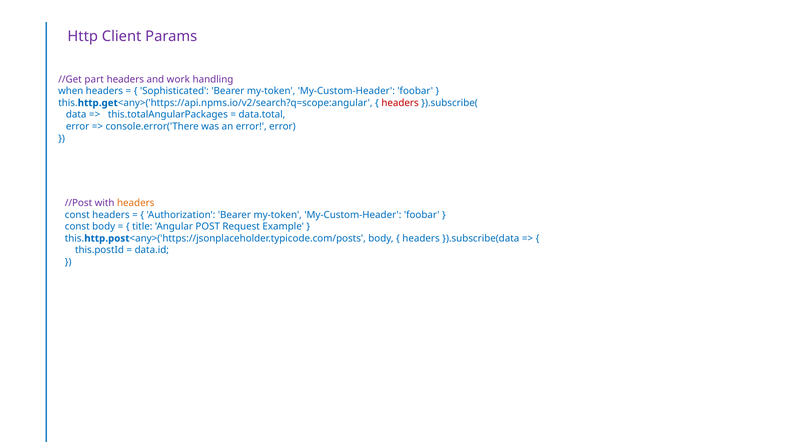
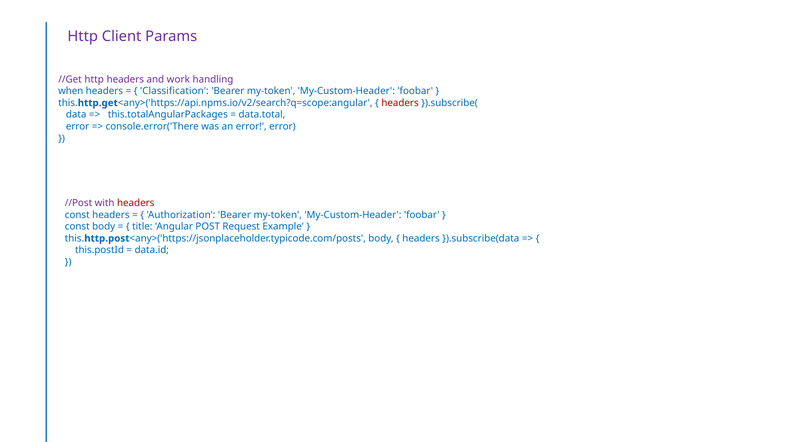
//Get part: part -> http
Sophisticated: Sophisticated -> Classification
headers at (136, 203) colour: orange -> red
